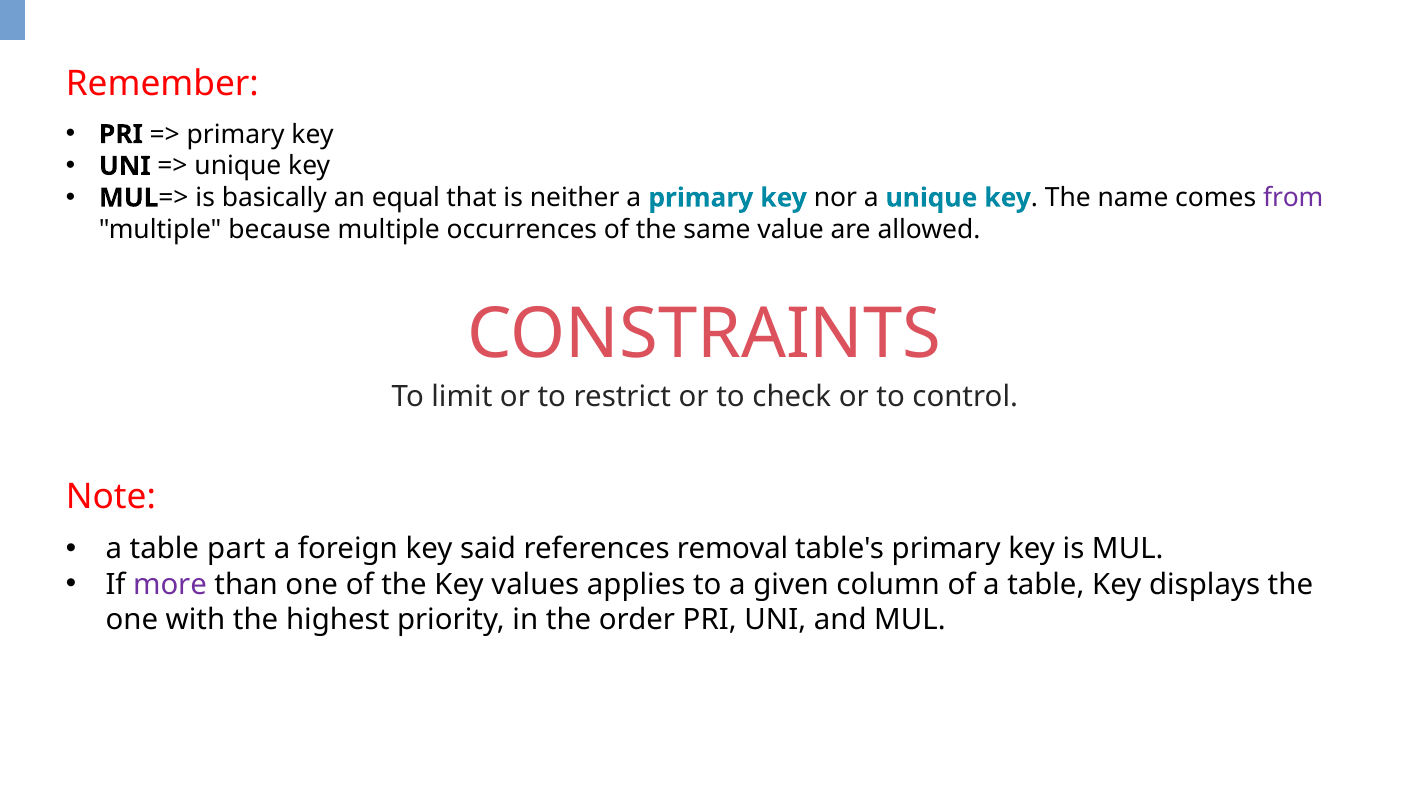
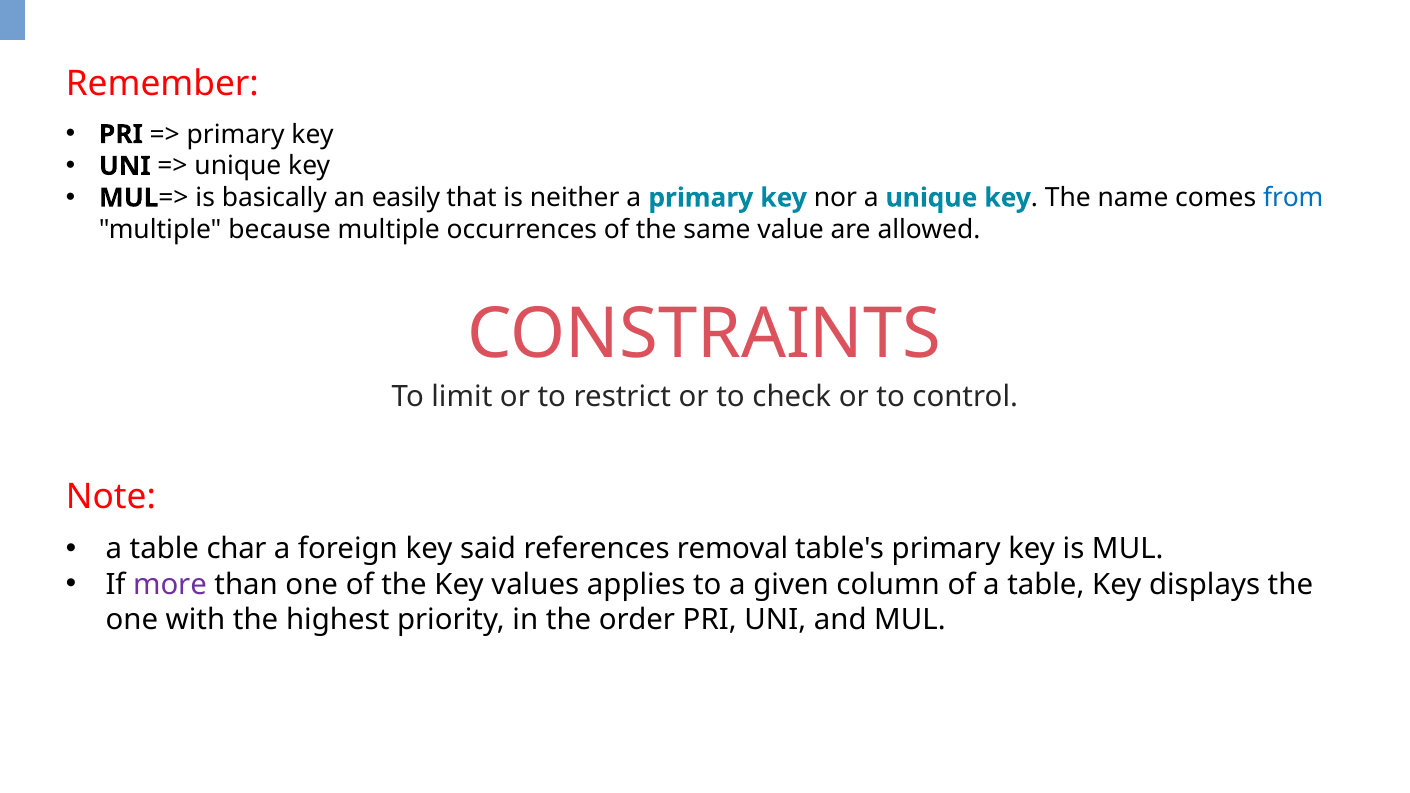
equal: equal -> easily
from colour: purple -> blue
part: part -> char
